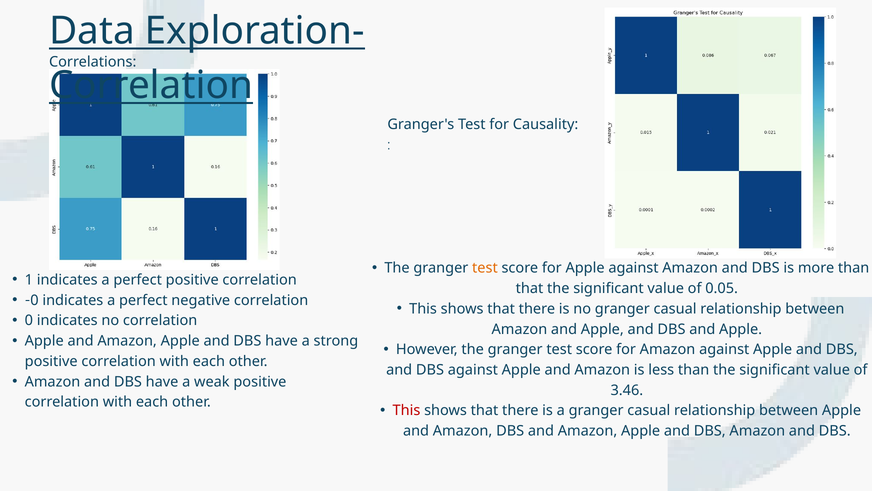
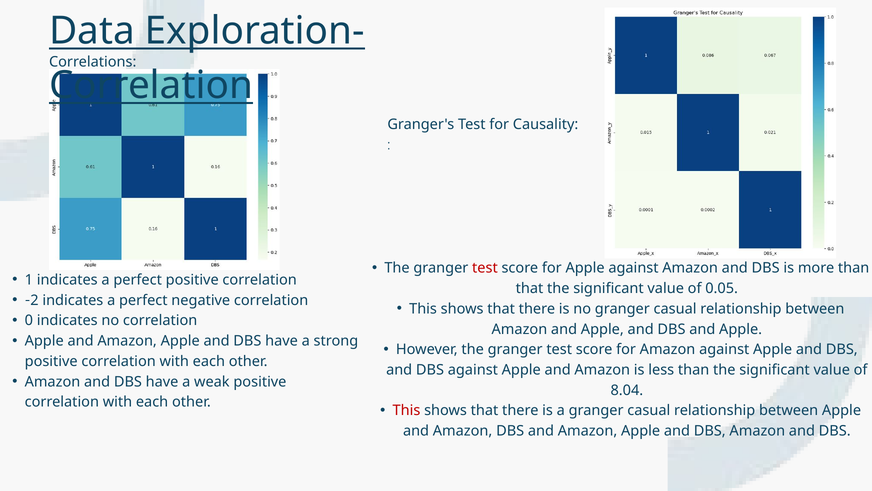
test at (485, 268) colour: orange -> red
0 at (35, 300): 0 -> 2
3.46: 3.46 -> 8.04
